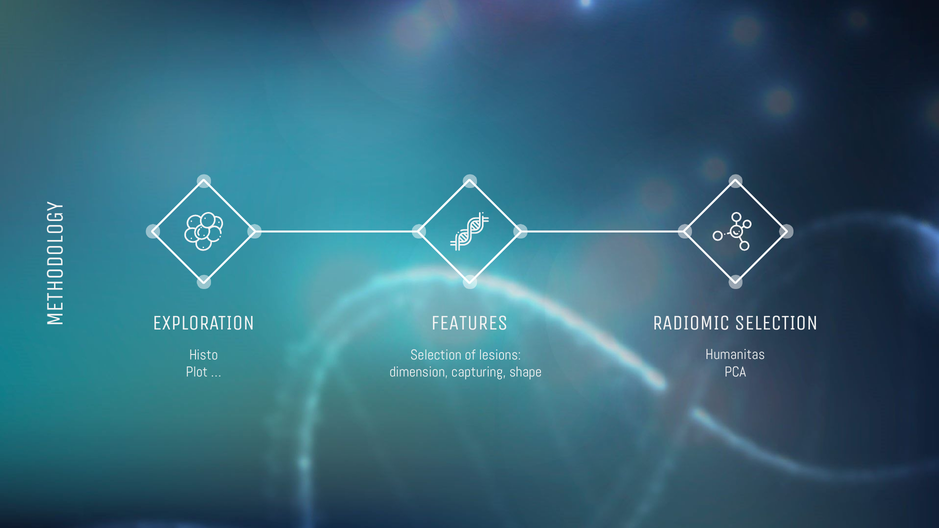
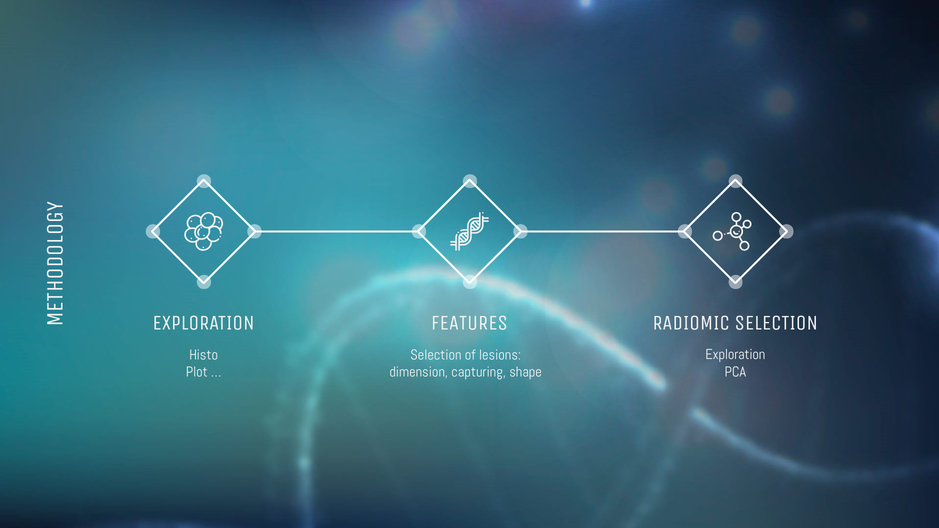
Humanitas at (735, 355): Humanitas -> Exploration
